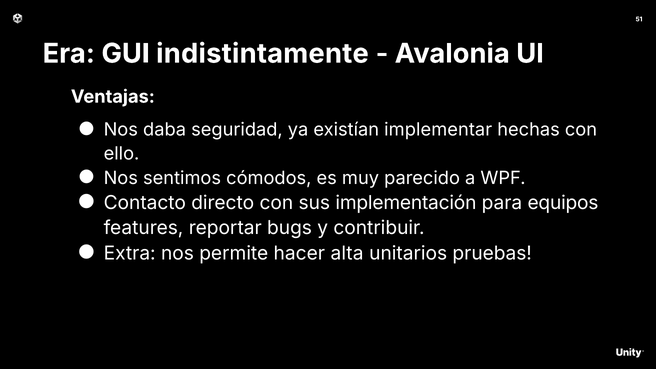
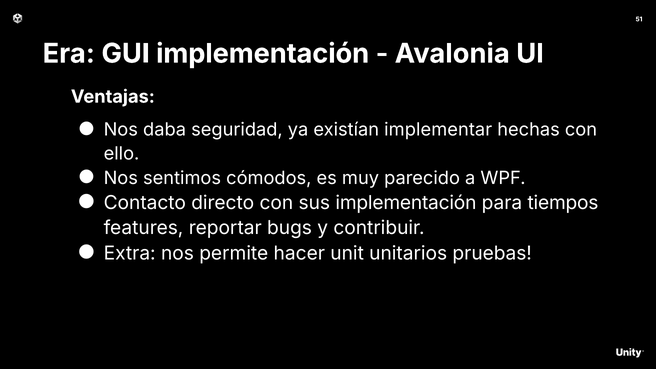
GUI indistintamente: indistintamente -> implementación
equipos: equipos -> tiempos
alta: alta -> unit
